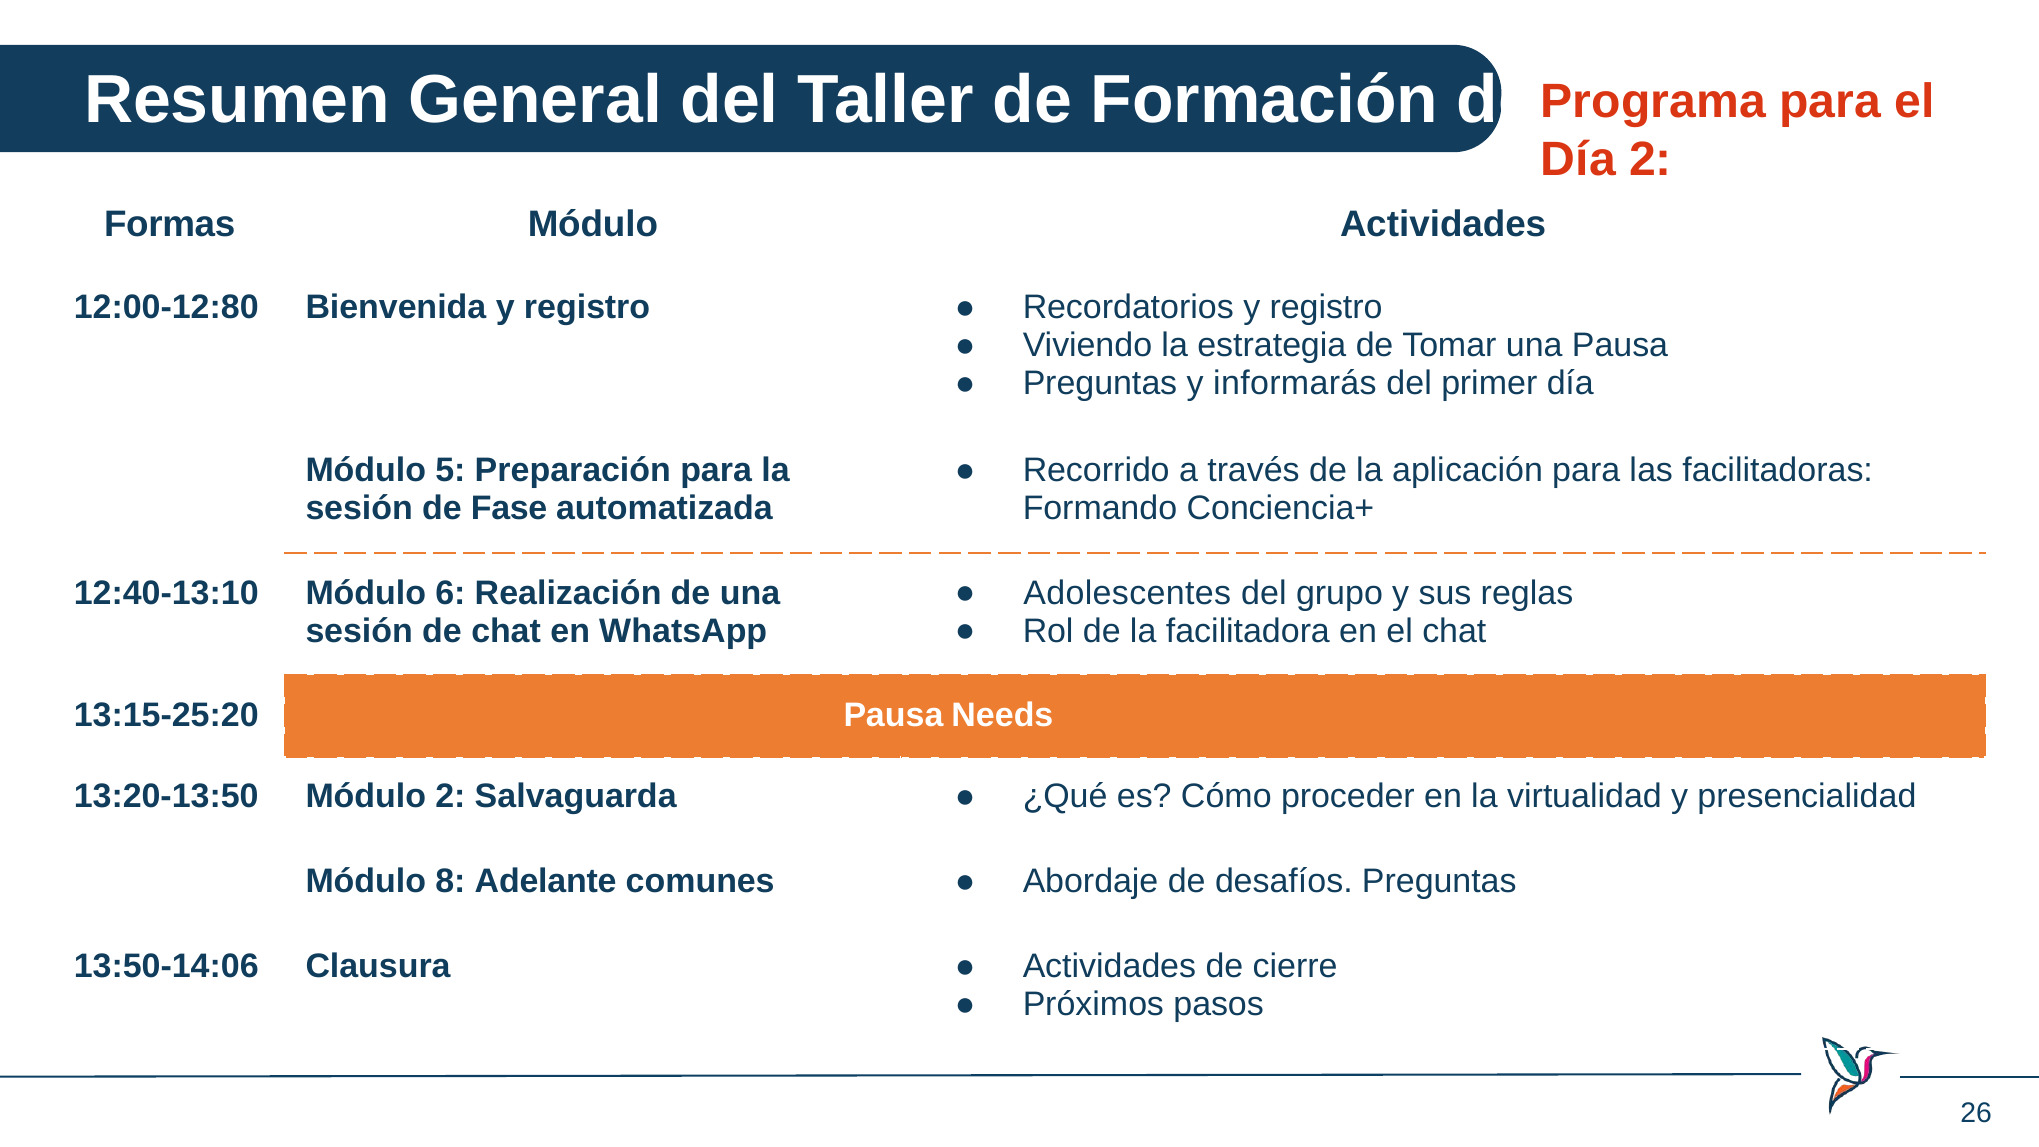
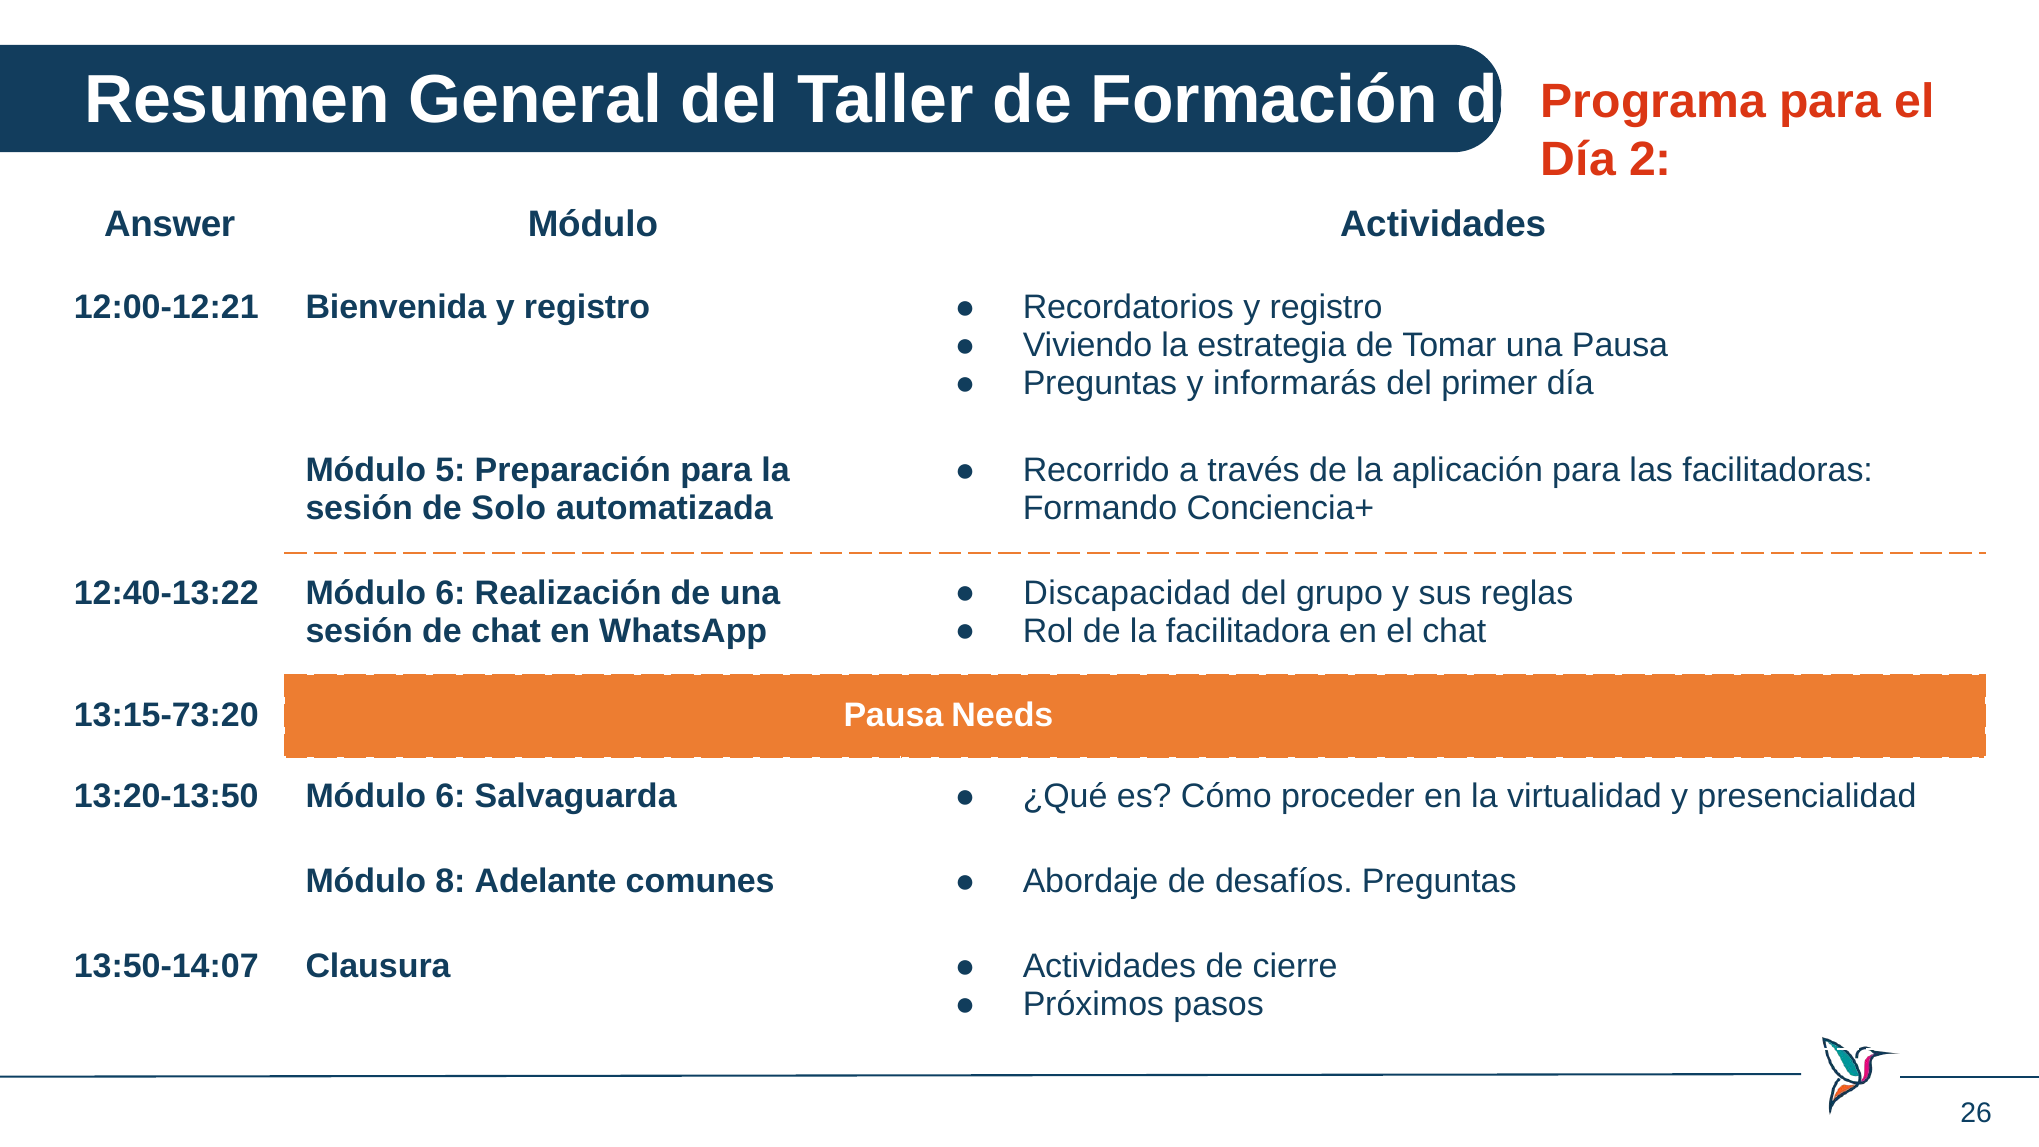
Formas: Formas -> Answer
12:00-12:80: 12:00-12:80 -> 12:00-12:21
Fase: Fase -> Solo
12:40-13:10: 12:40-13:10 -> 12:40-13:22
Adolescentes: Adolescentes -> Discapacidad
13:15-25:20: 13:15-25:20 -> 13:15-73:20
13:20-13:50 Módulo 2: 2 -> 6
13:50-14:06: 13:50-14:06 -> 13:50-14:07
